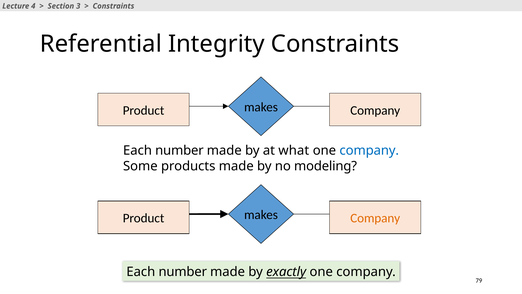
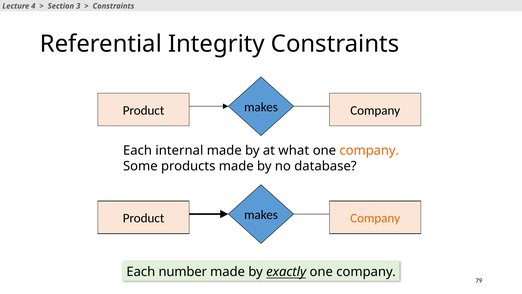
number at (179, 150): number -> internal
company at (369, 150) colour: blue -> orange
modeling: modeling -> database
